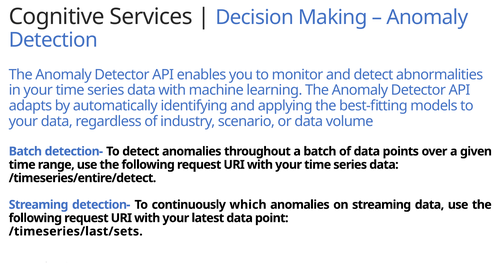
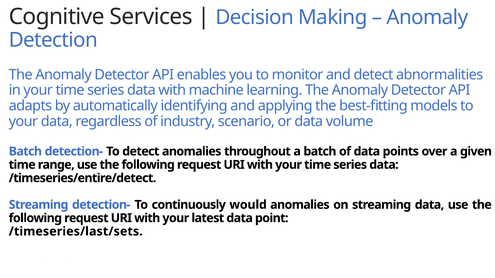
which: which -> would
